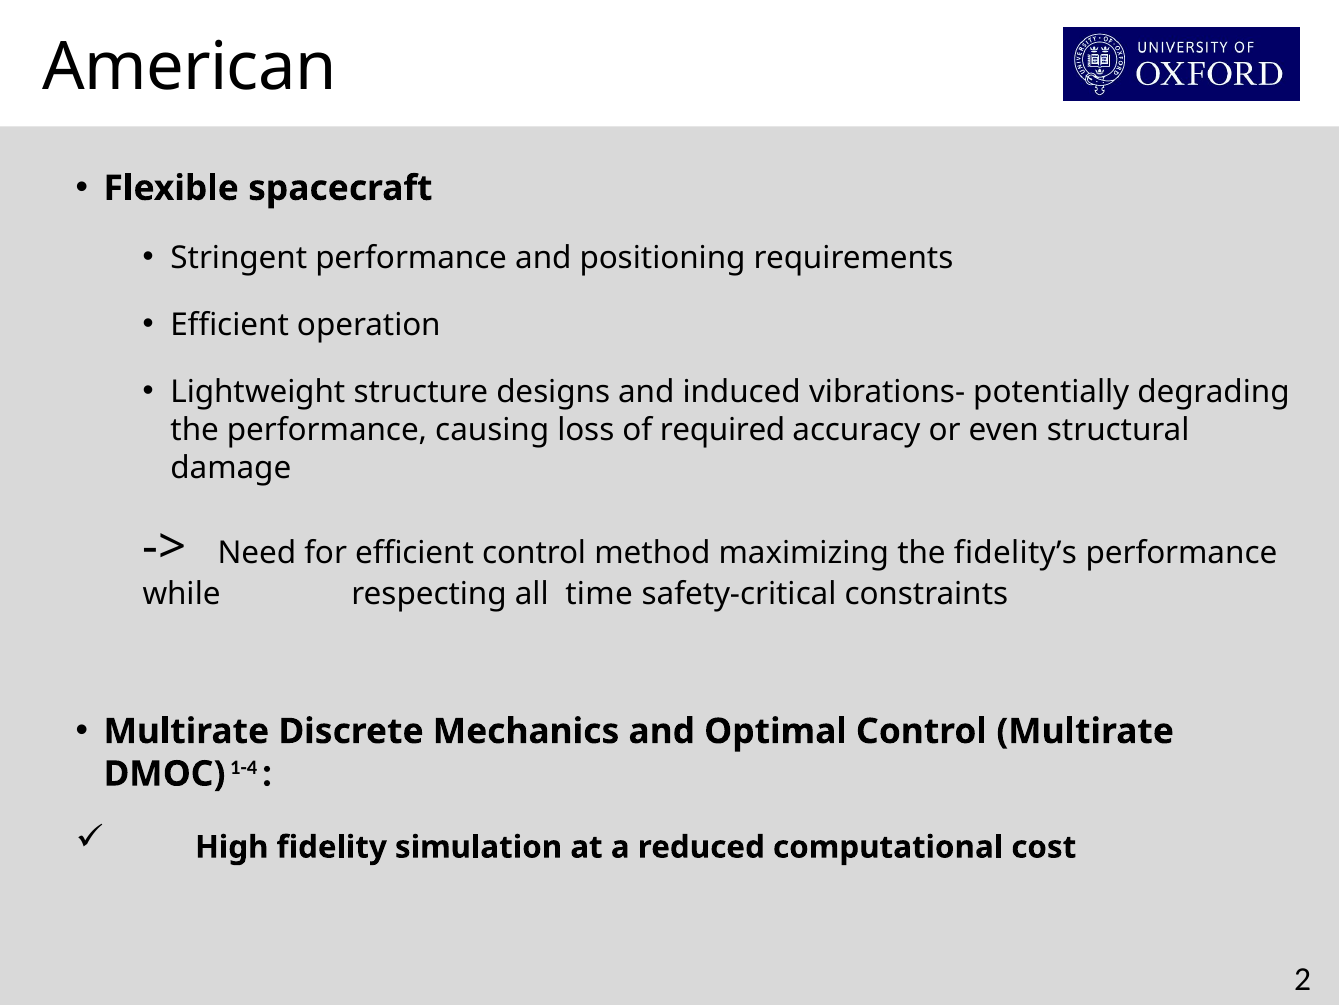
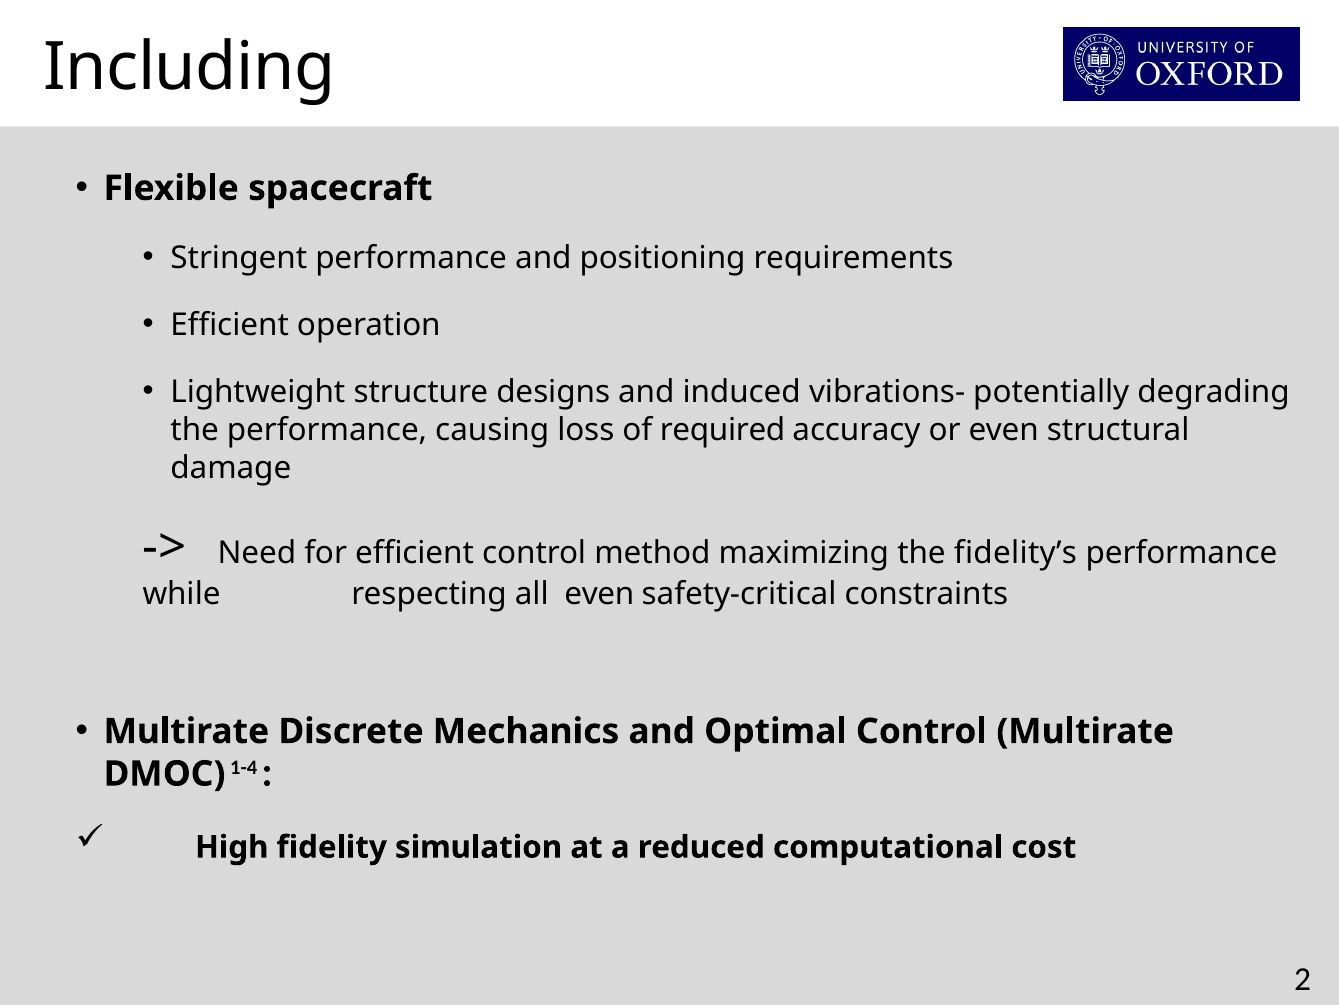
American: American -> Including
all time: time -> even
